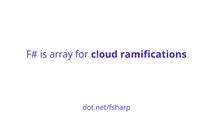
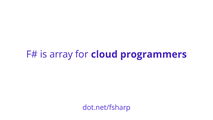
ramifications: ramifications -> programmers
